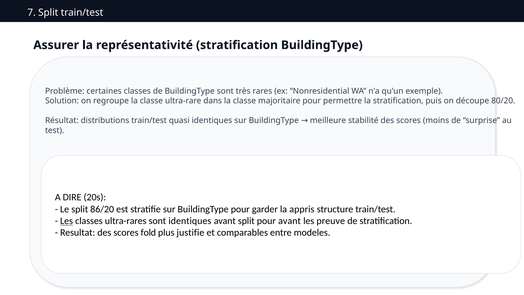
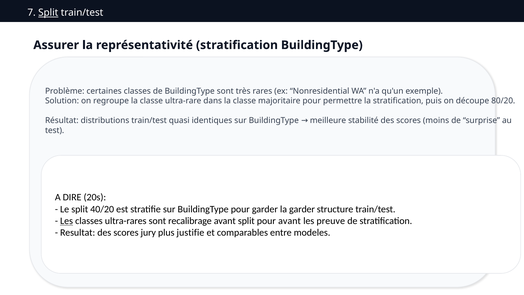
Split at (48, 13) underline: none -> present
86/20: 86/20 -> 40/20
la appris: appris -> garder
sont identiques: identiques -> recalibrage
fold: fold -> jury
